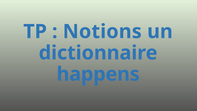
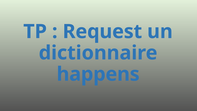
Notions: Notions -> Request
